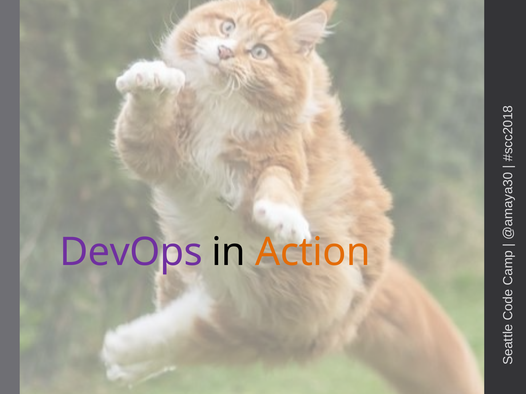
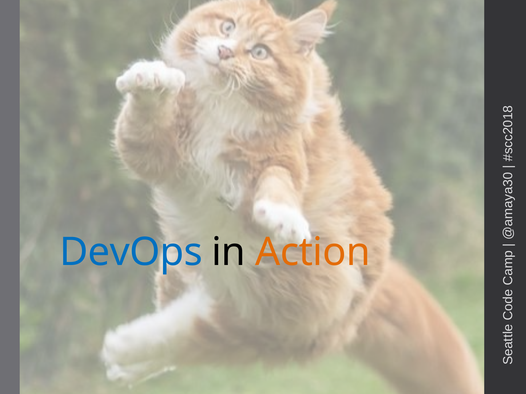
DevOps colour: purple -> blue
